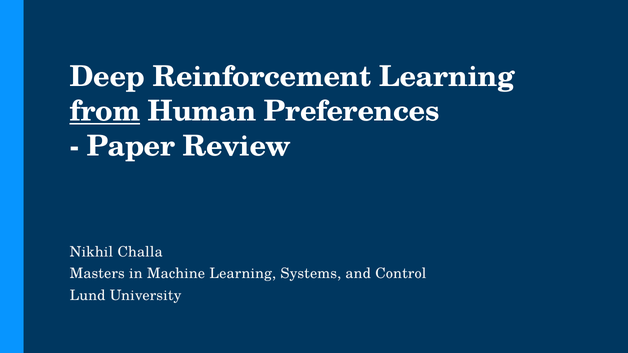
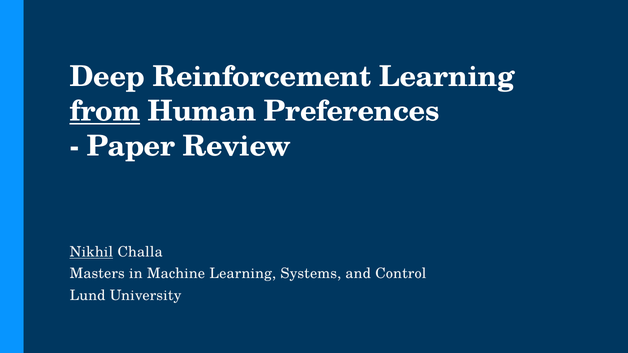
Nikhil underline: none -> present
